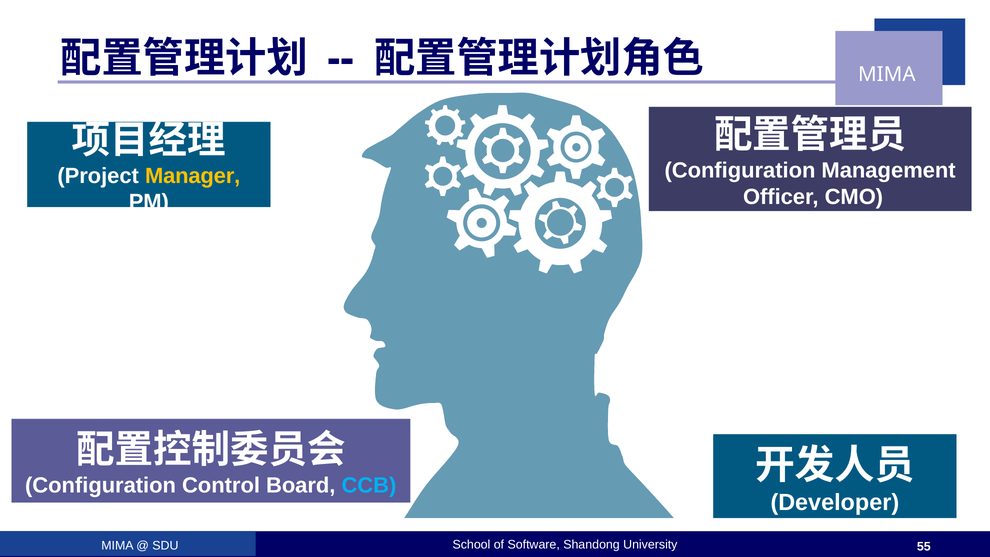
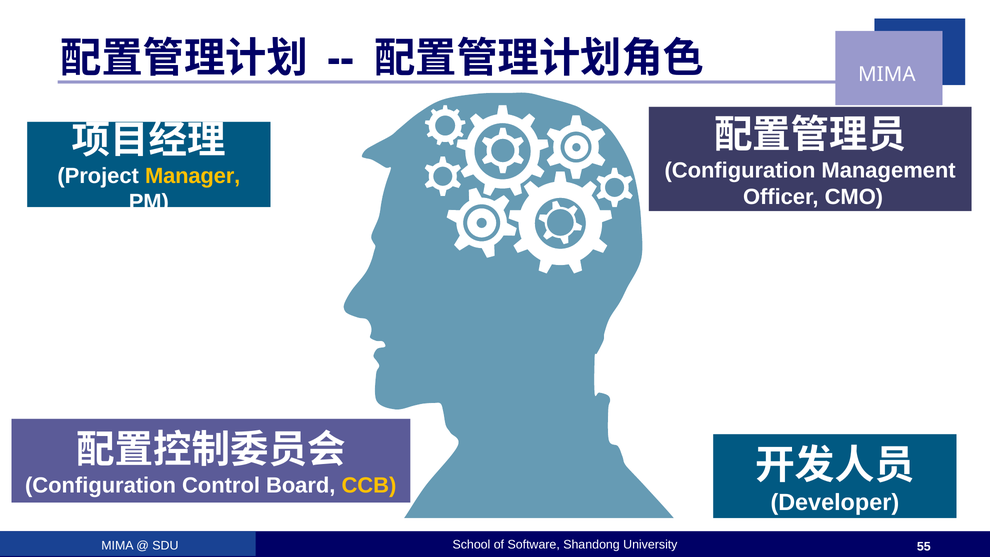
CCB colour: light blue -> yellow
